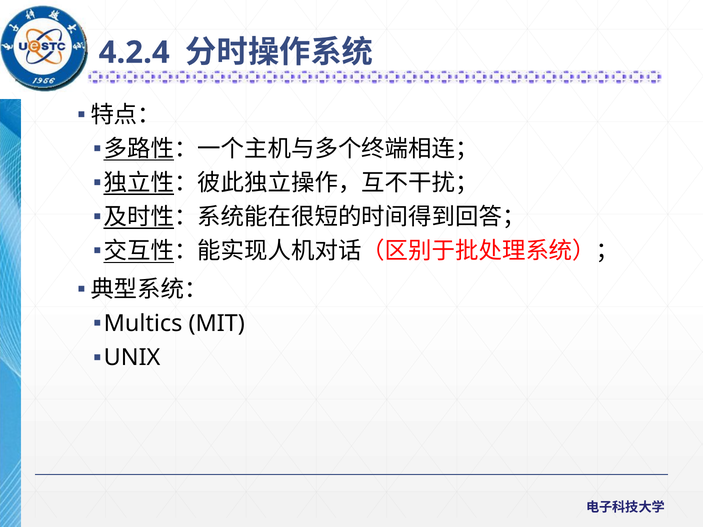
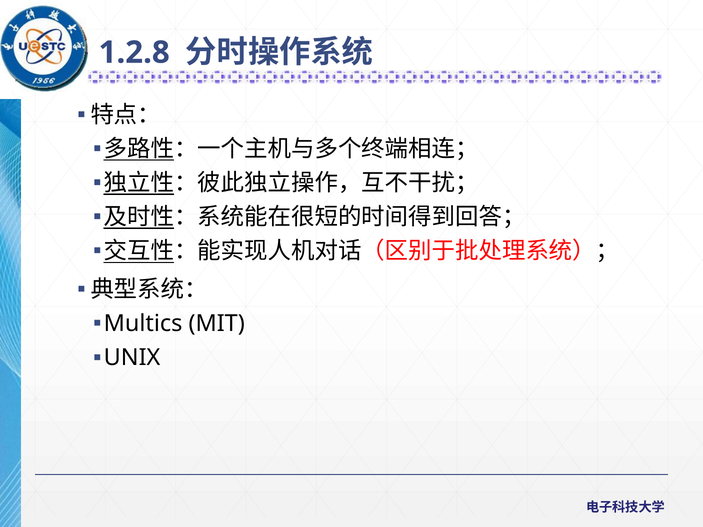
4.2.4: 4.2.4 -> 1.2.8
